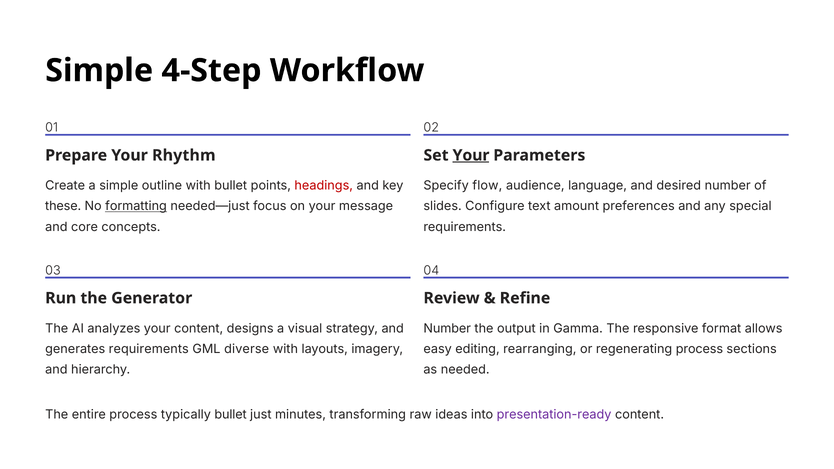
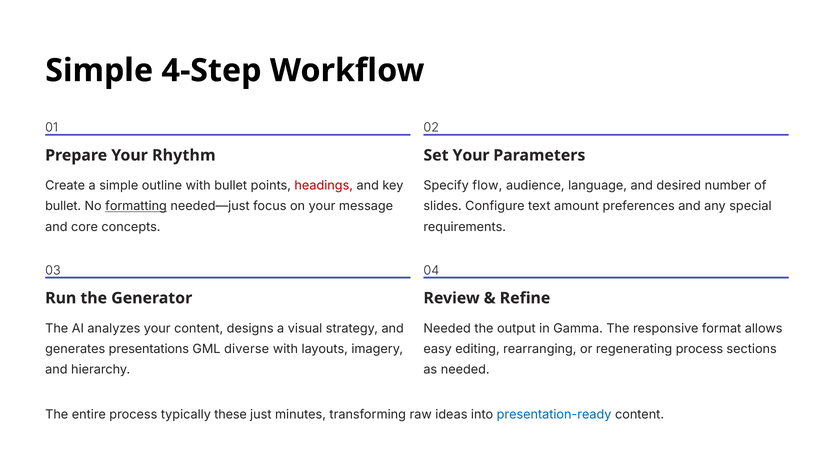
Your at (471, 155) underline: present -> none
these at (63, 206): these -> bullet
Number at (447, 329): Number -> Needed
generates requirements: requirements -> presentations
typically bullet: bullet -> these
presentation-ready colour: purple -> blue
